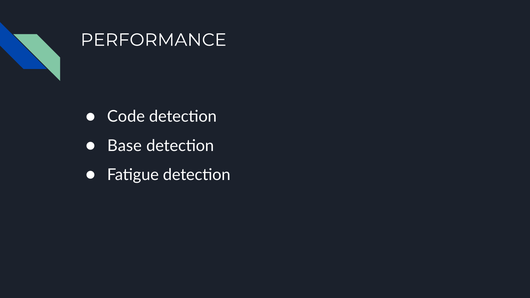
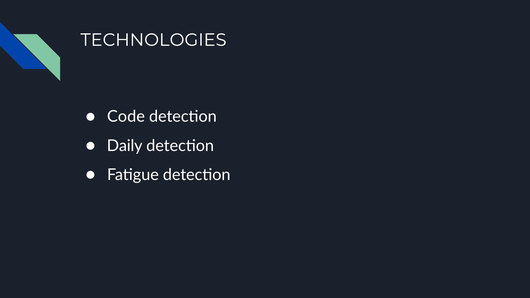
PERFORMANCE: PERFORMANCE -> TECHNOLOGIES
Base: Base -> Daily
